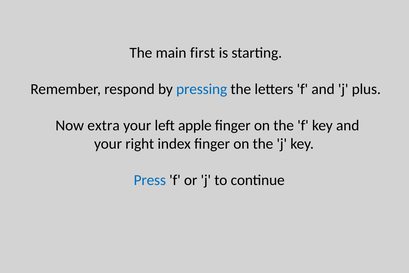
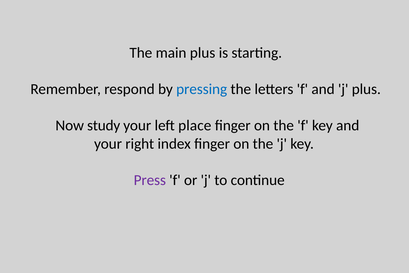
main first: first -> plus
extra: extra -> study
apple: apple -> place
Press colour: blue -> purple
